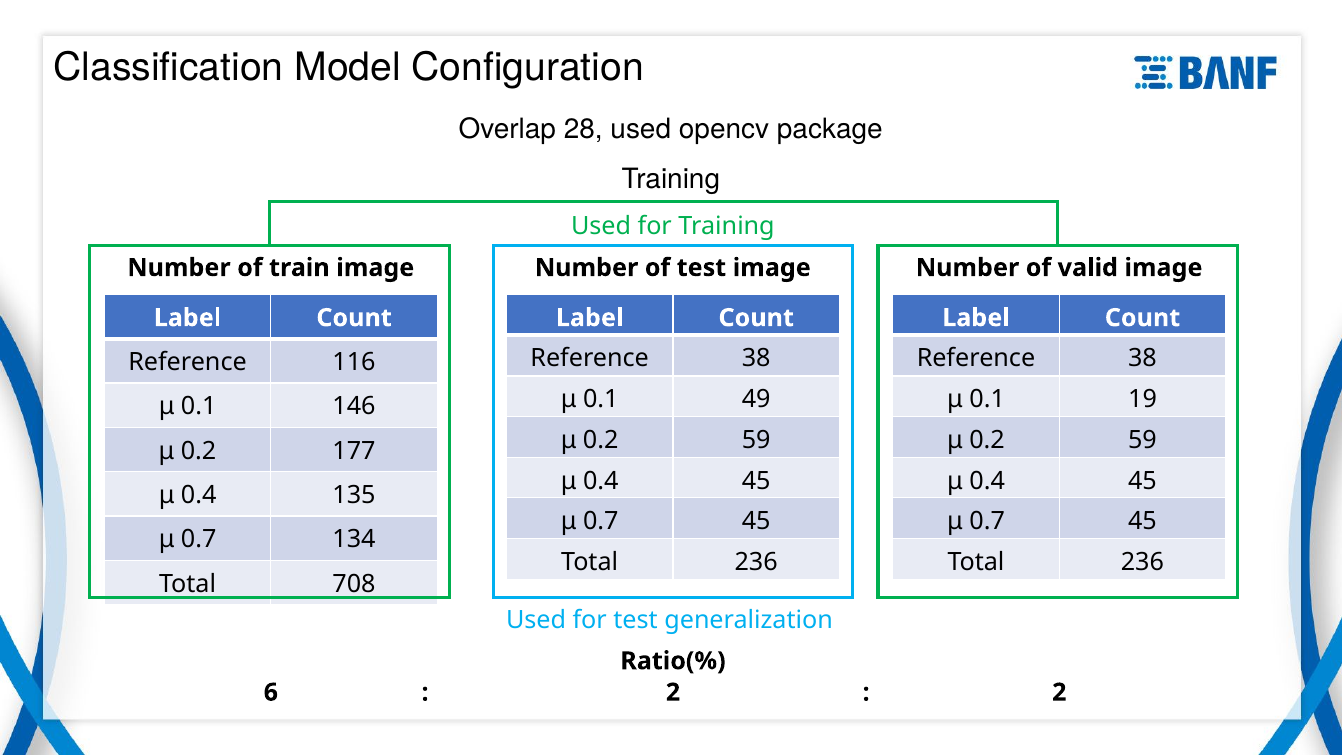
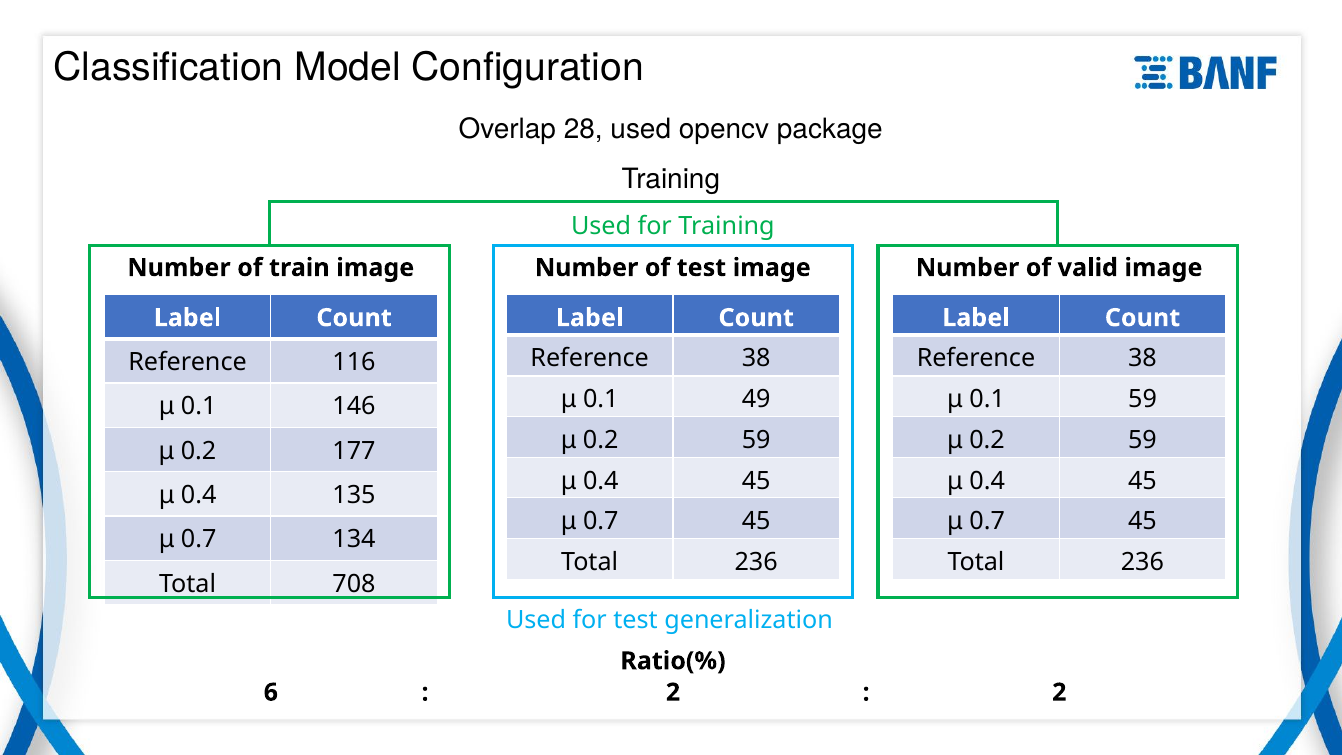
0.1 19: 19 -> 59
